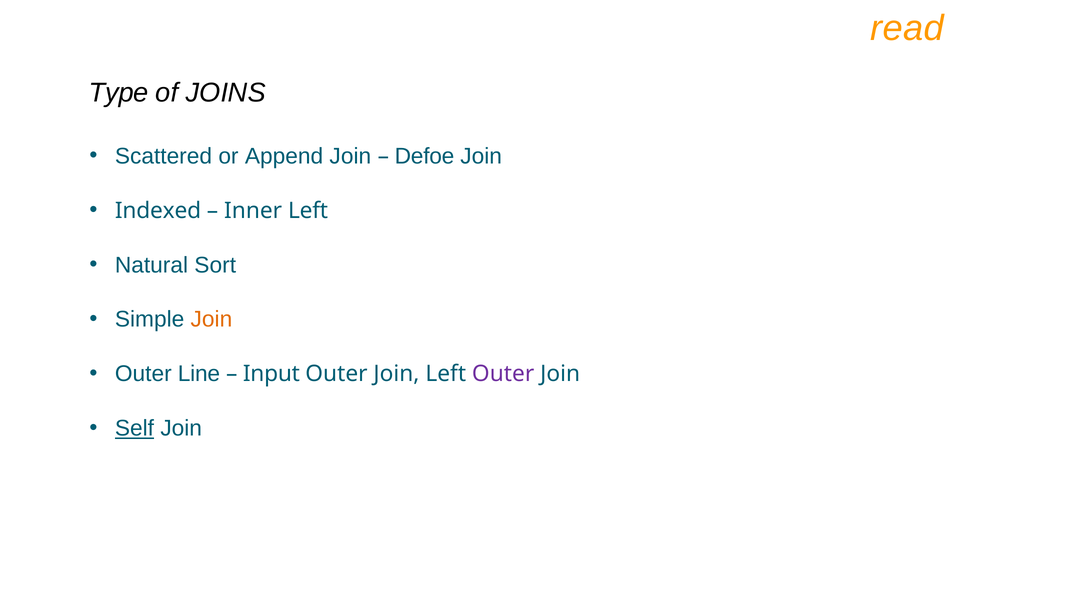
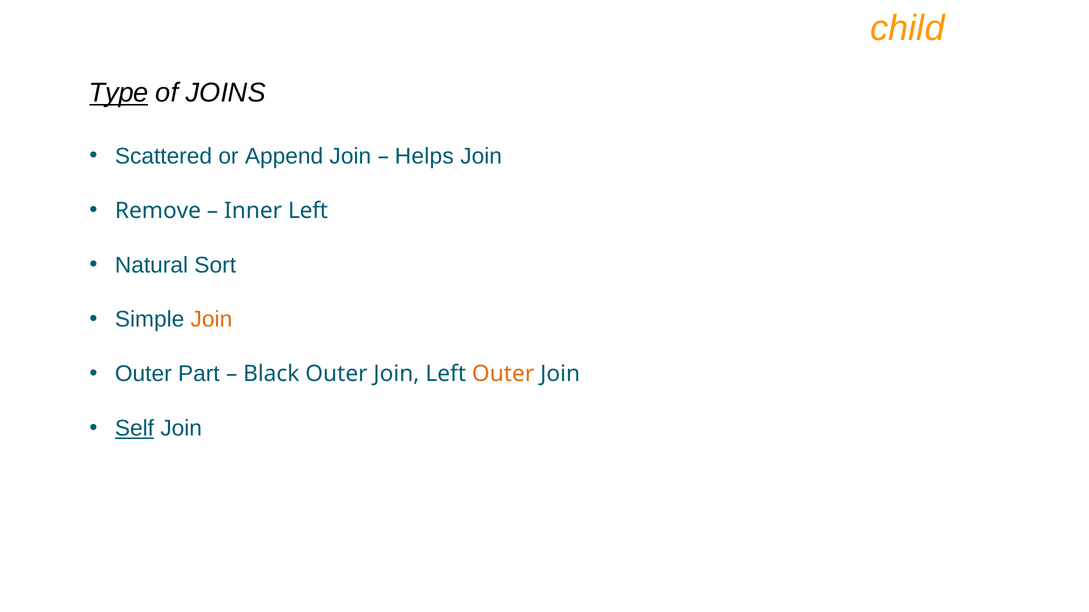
read: read -> child
Type underline: none -> present
Defoe: Defoe -> Helps
Indexed: Indexed -> Remove
Line: Line -> Part
Input: Input -> Black
Outer at (503, 374) colour: purple -> orange
